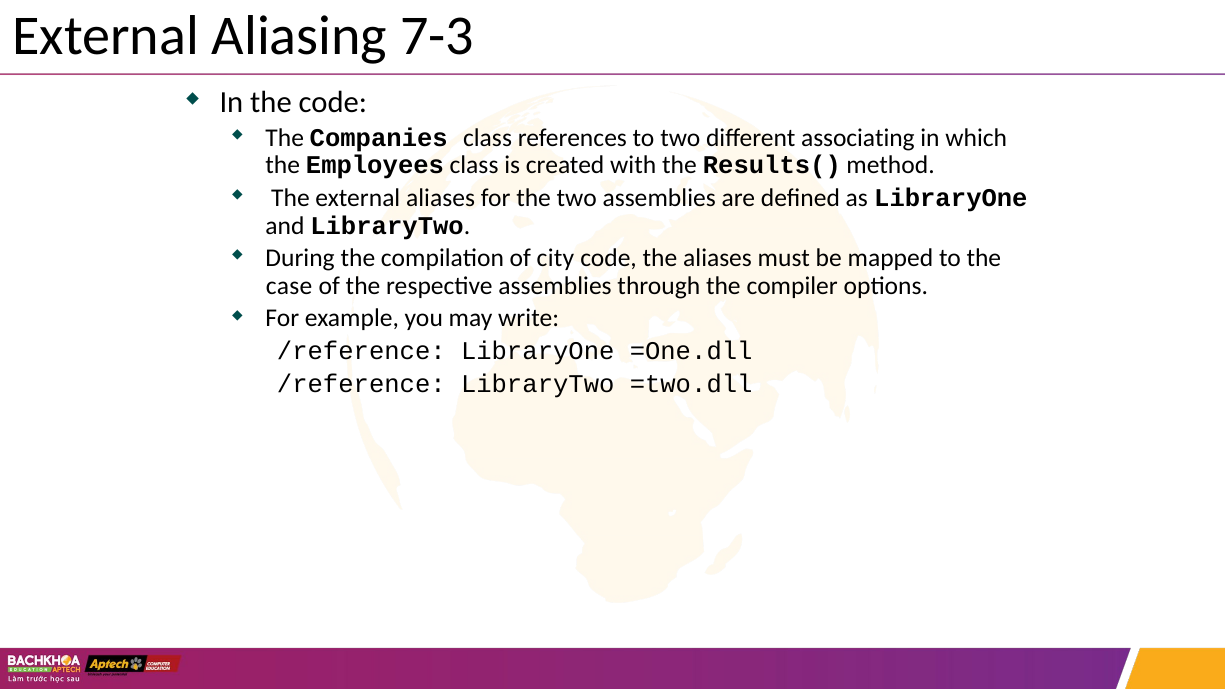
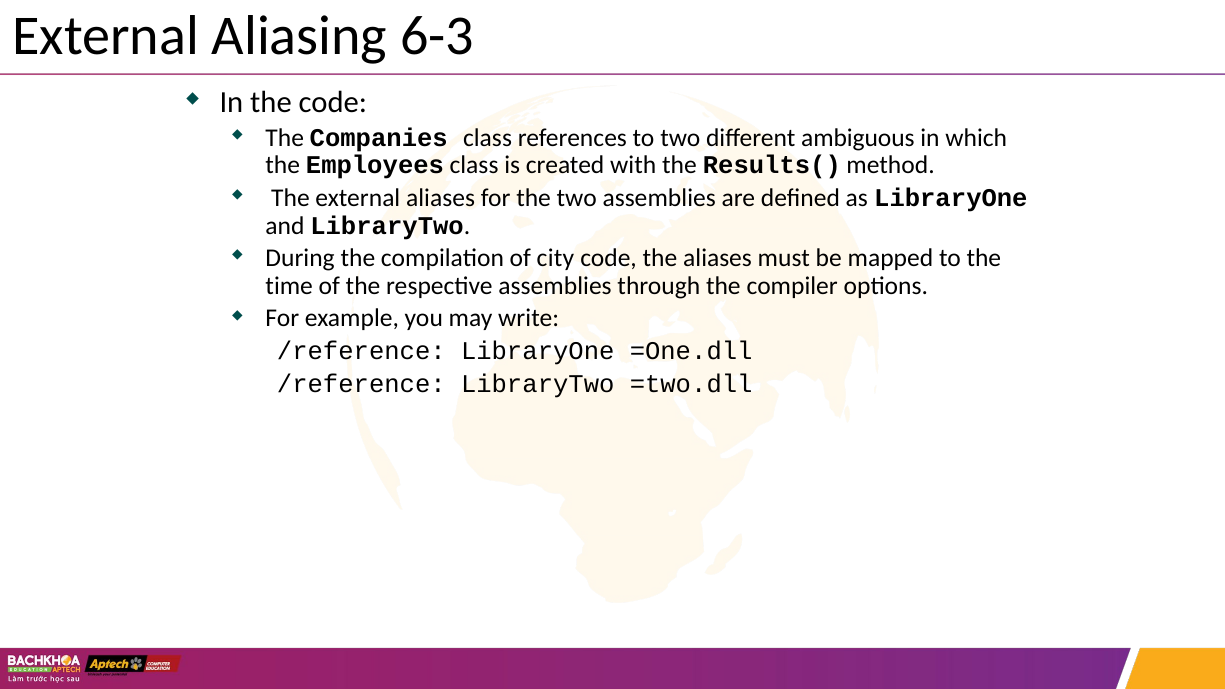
7-3: 7-3 -> 6-3
associating: associating -> ambiguous
case: case -> time
